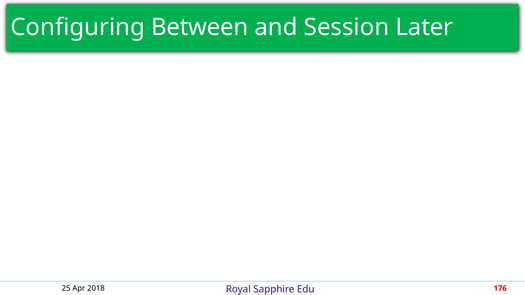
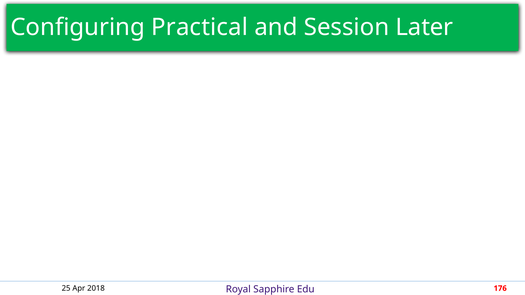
Between: Between -> Practical
